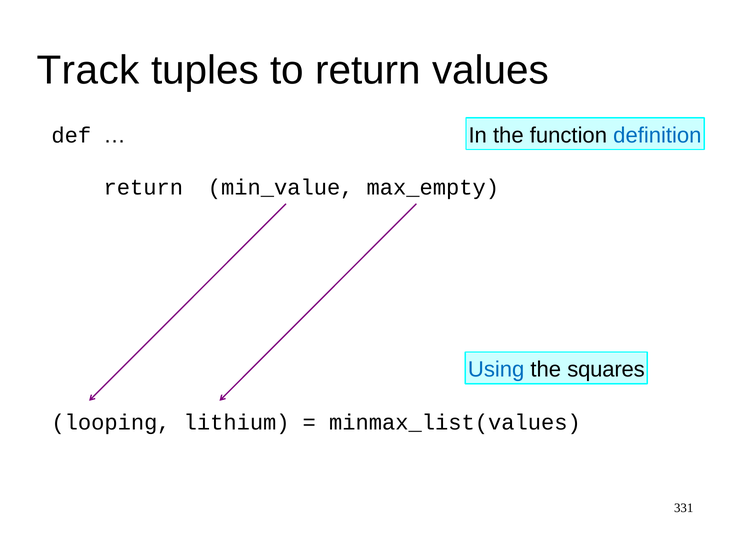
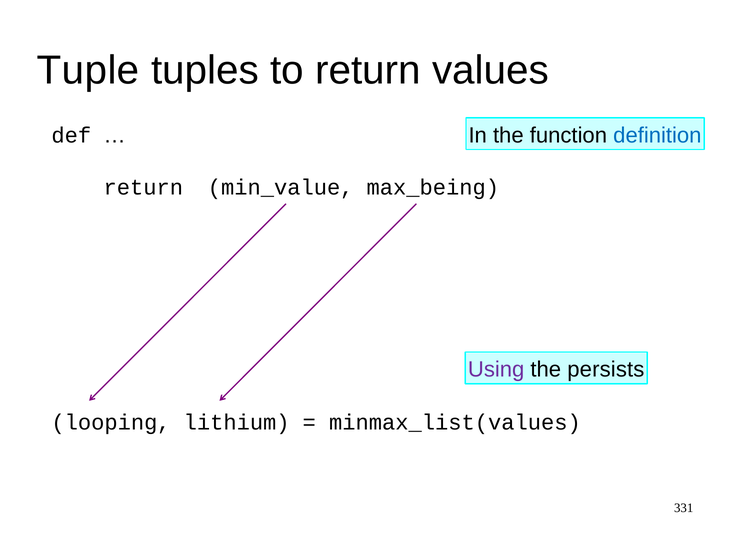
Track: Track -> Tuple
max_empty: max_empty -> max_being
Using colour: blue -> purple
squares: squares -> persists
